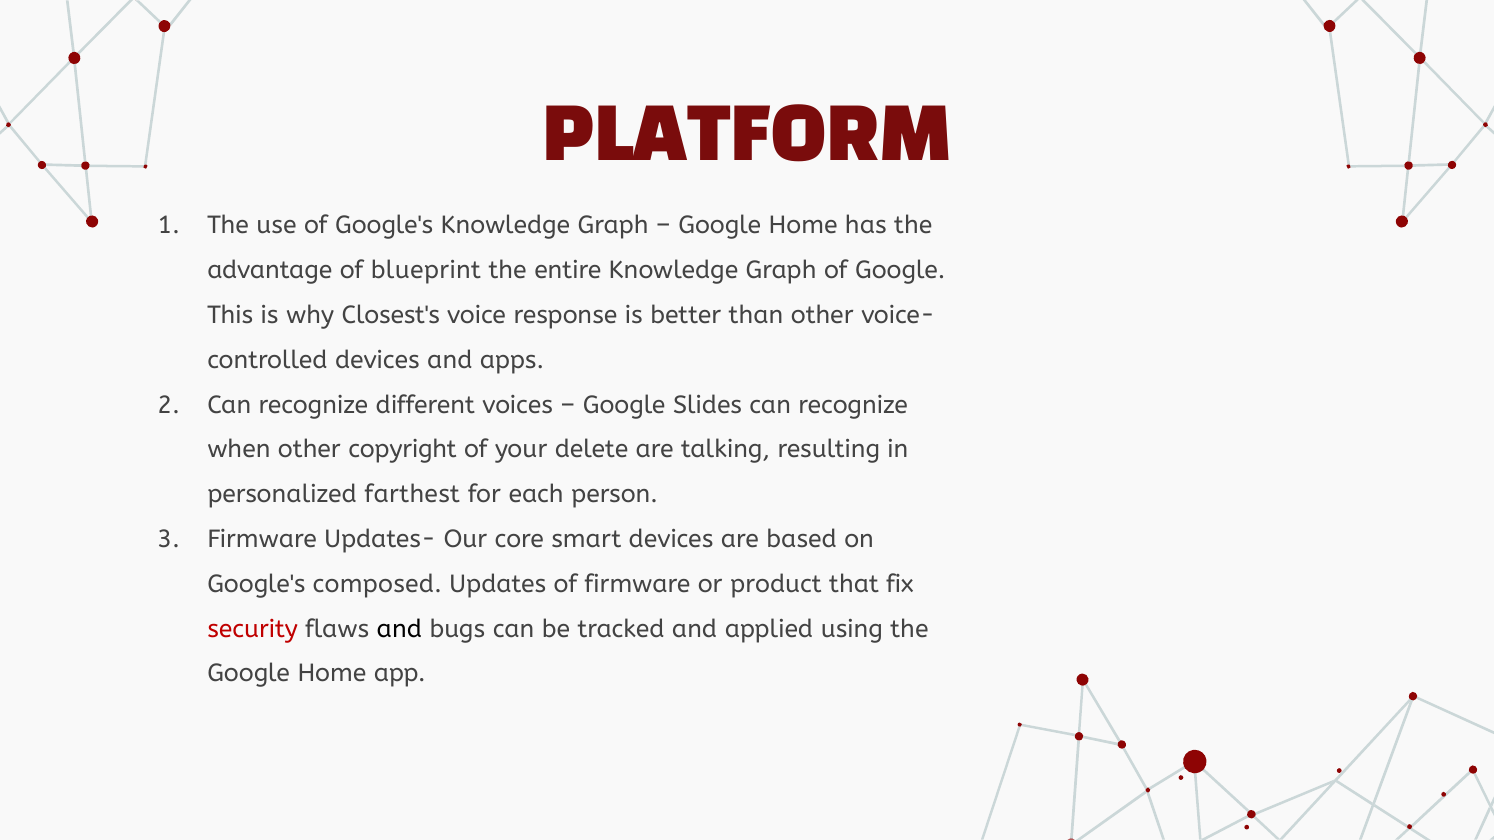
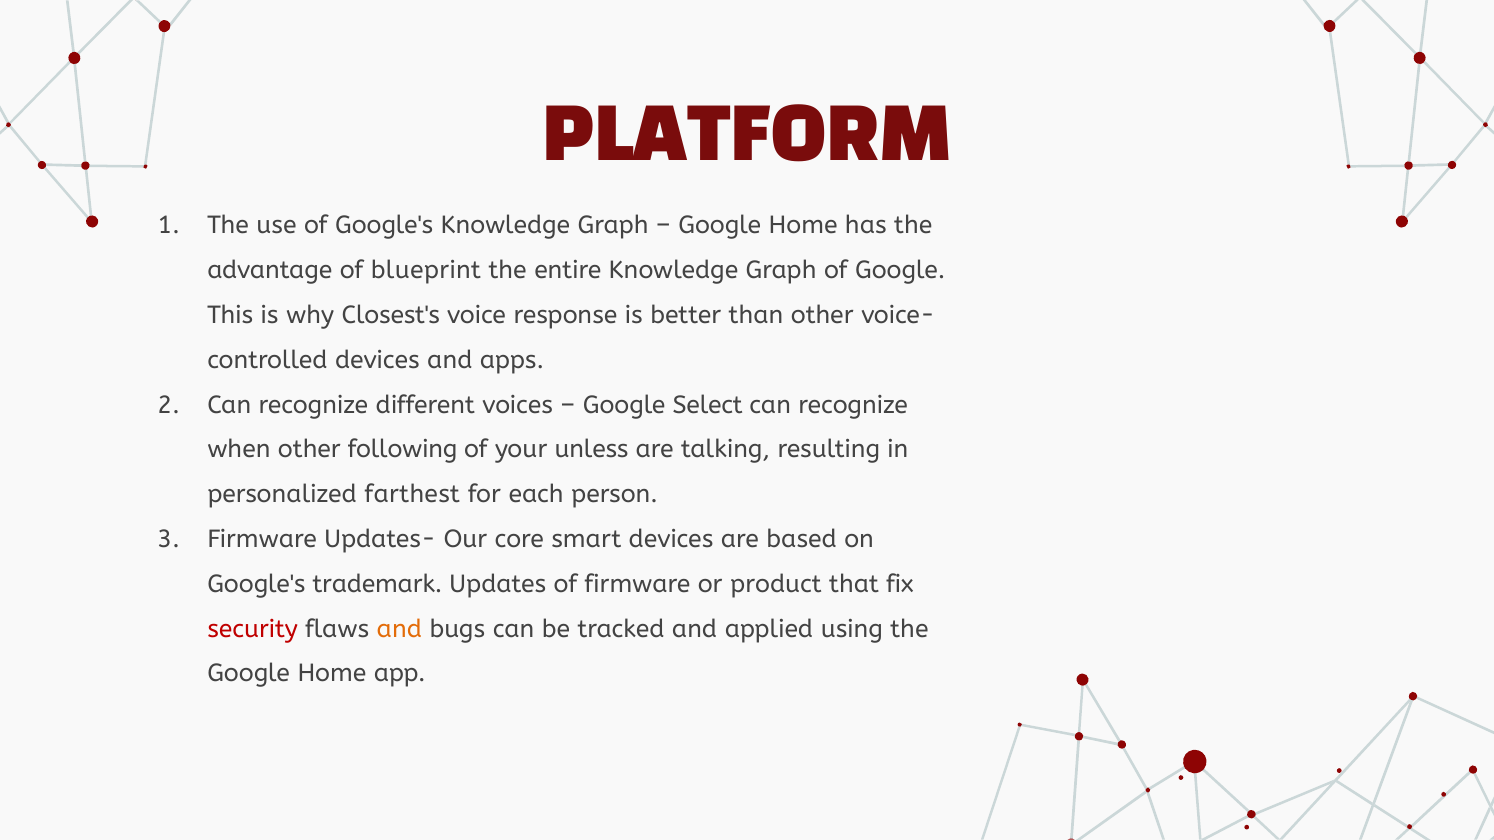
Slides: Slides -> Select
copyright: copyright -> following
delete: delete -> unless
composed: composed -> trademark
and at (399, 629) colour: black -> orange
